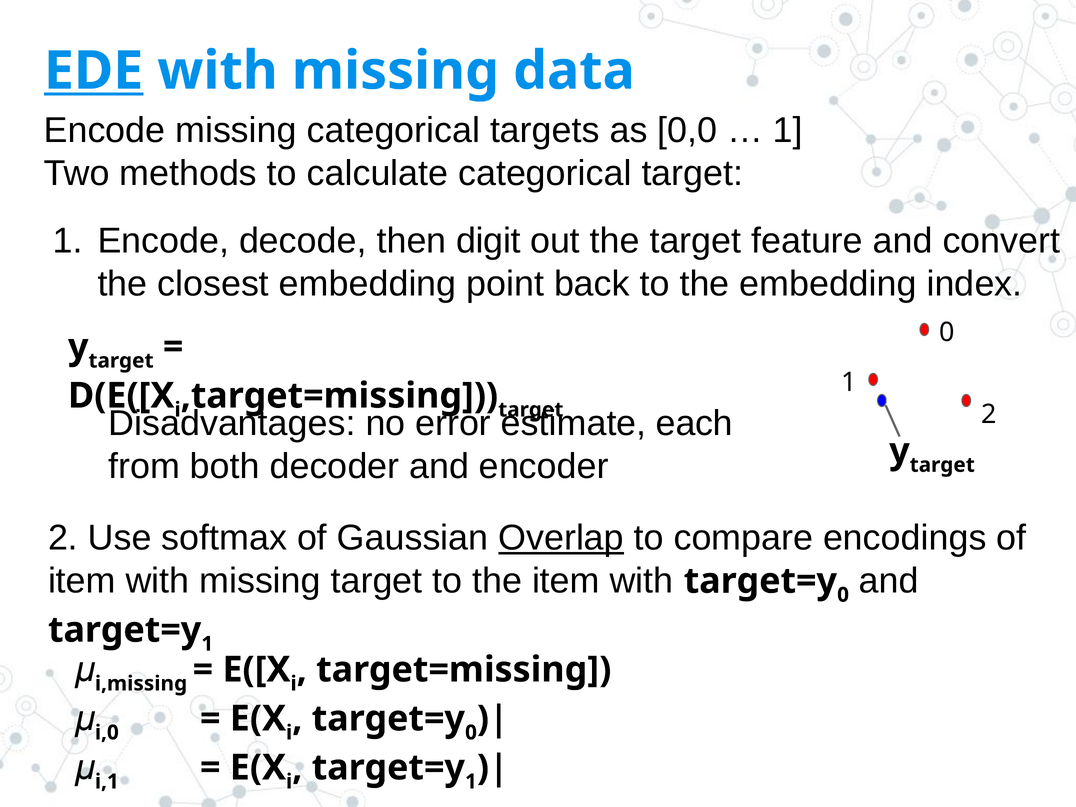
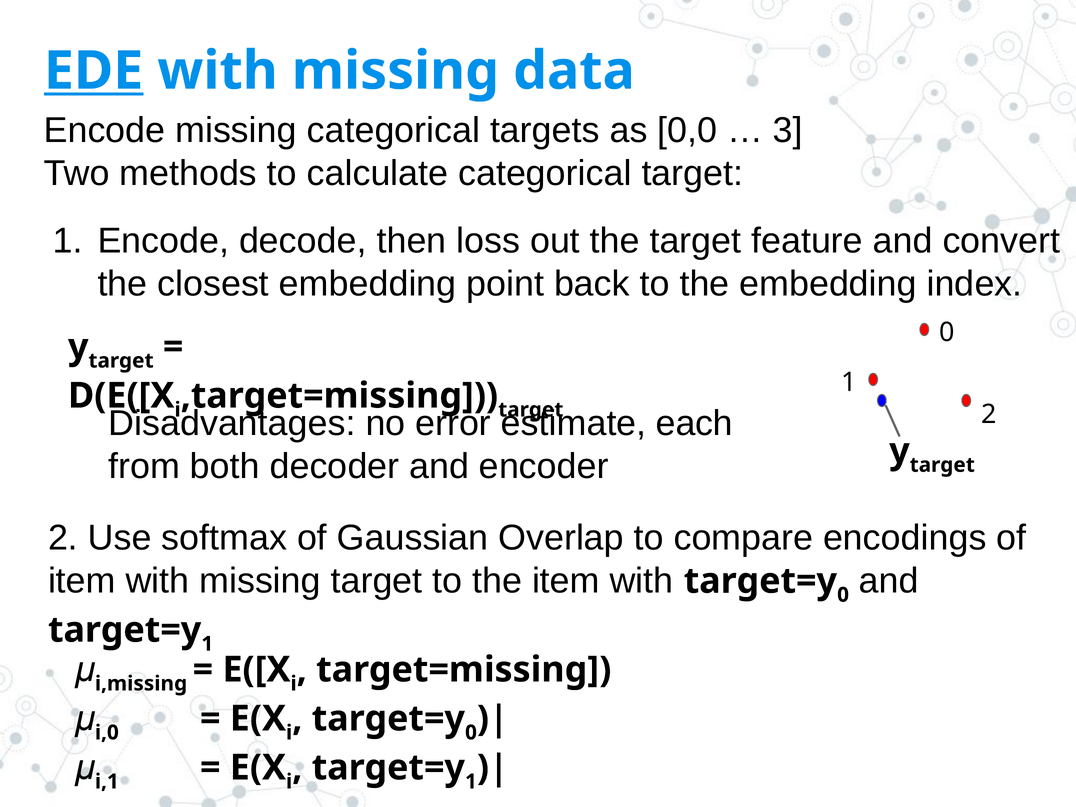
1 at (788, 131): 1 -> 3
digit: digit -> loss
Overlap underline: present -> none
